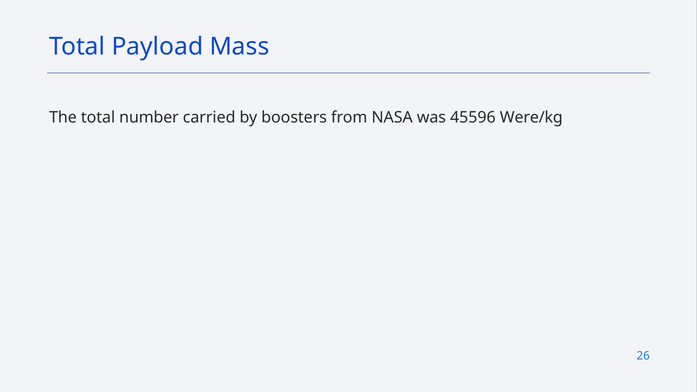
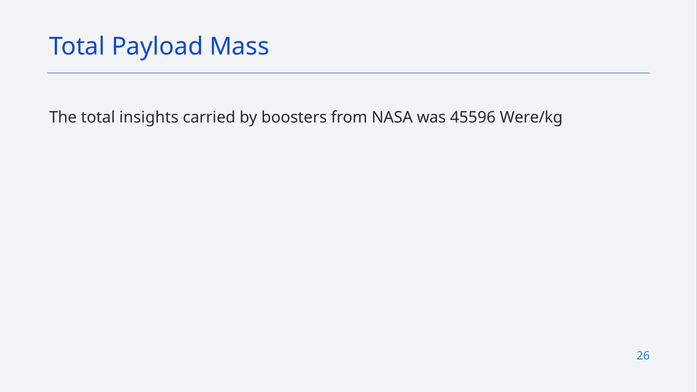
number: number -> insights
